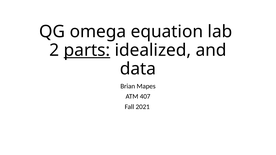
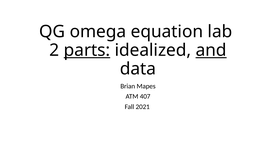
and underline: none -> present
